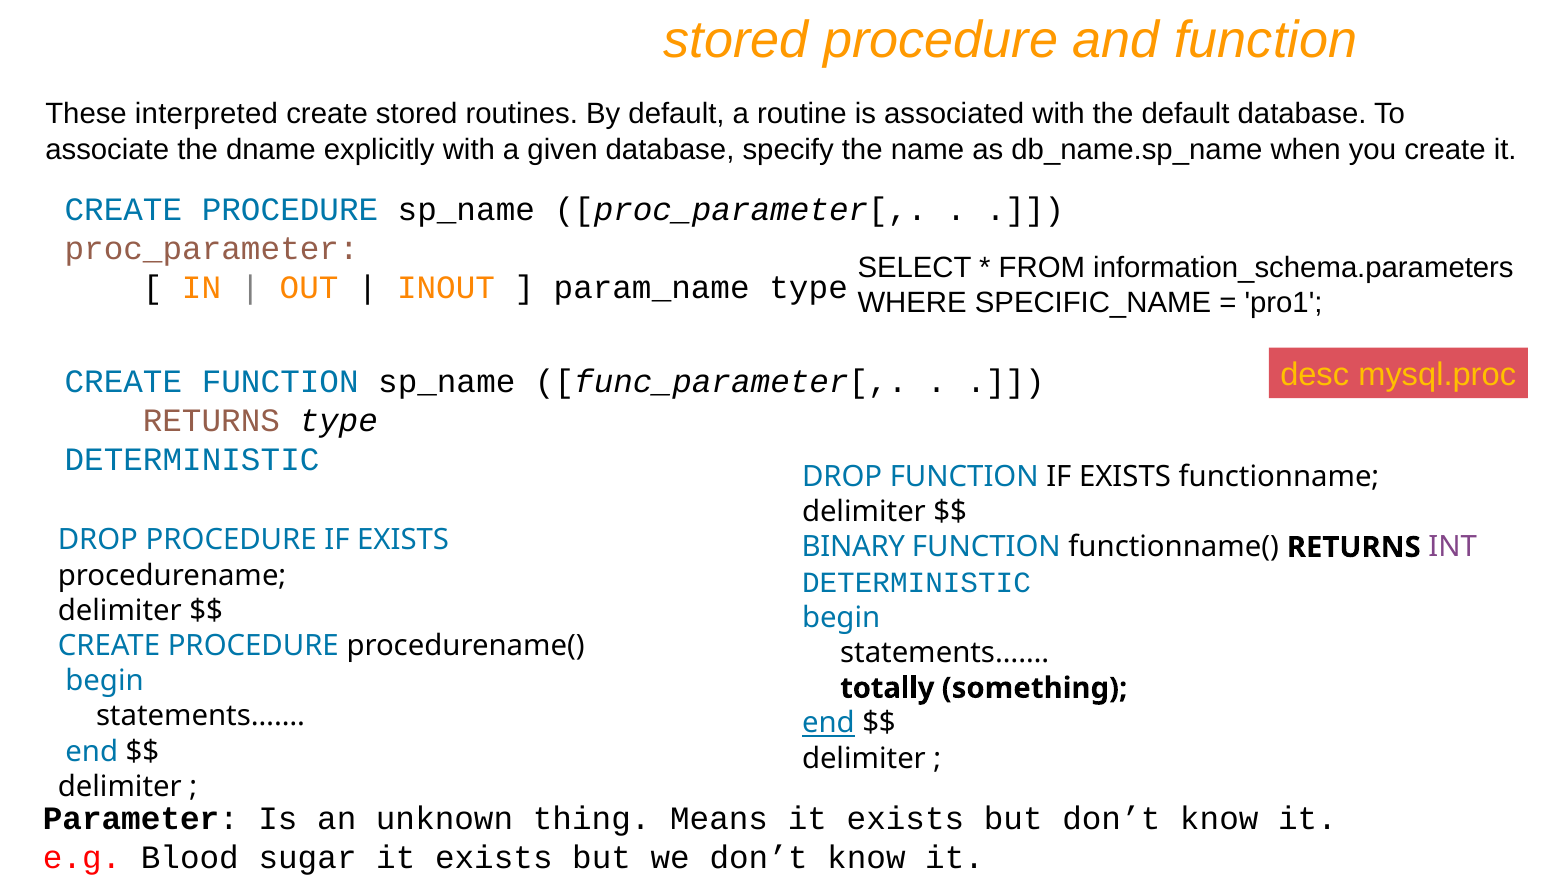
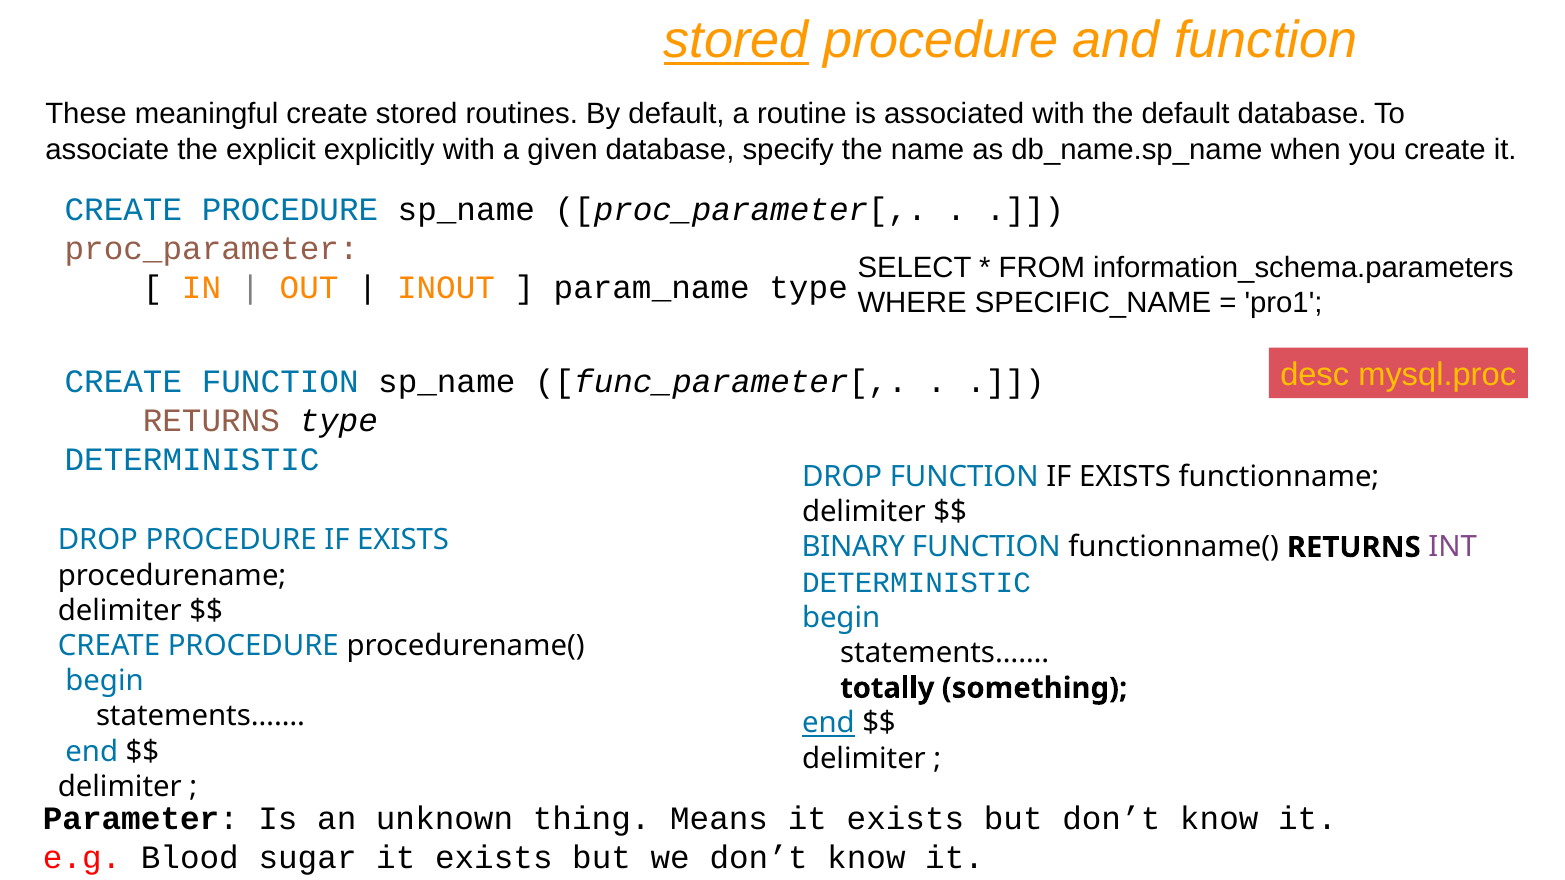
stored at (736, 41) underline: none -> present
interpreted: interpreted -> meaningful
dname: dname -> explicit
